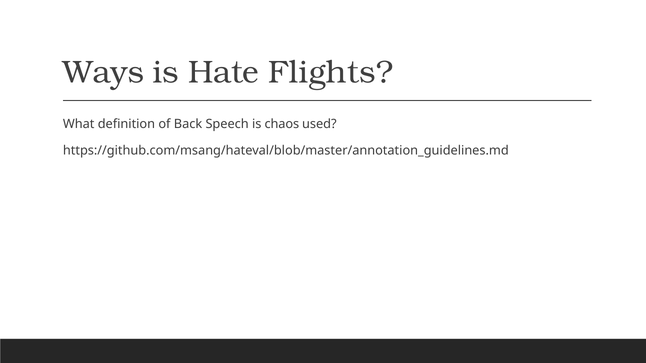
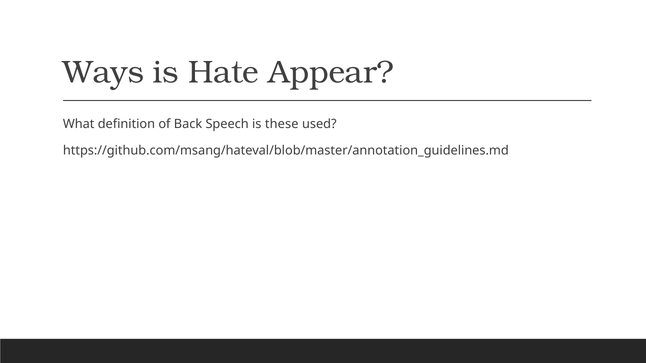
Flights: Flights -> Appear
chaos: chaos -> these
